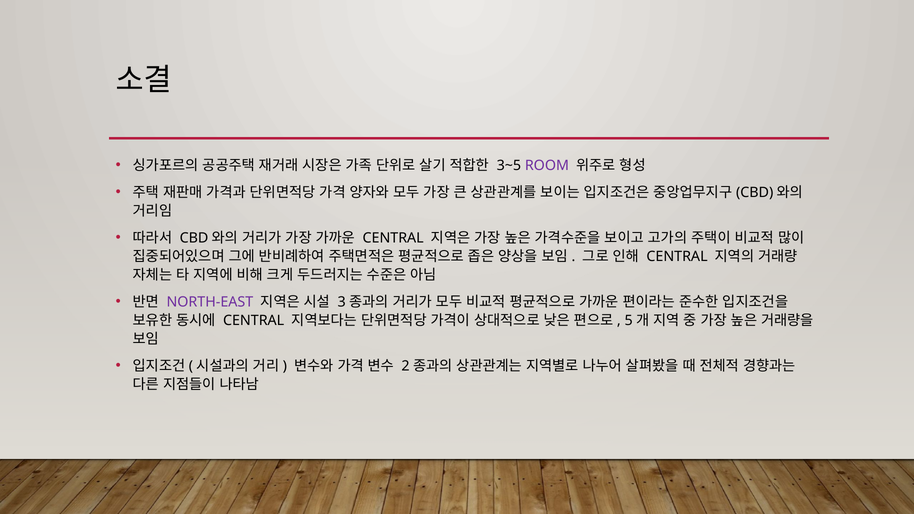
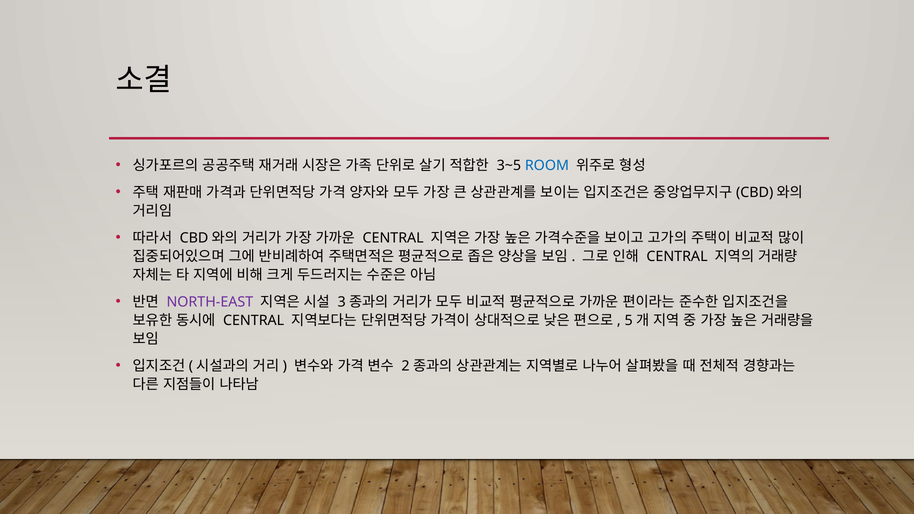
ROOM colour: purple -> blue
